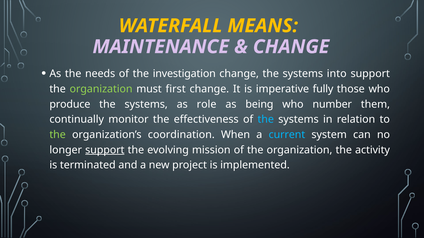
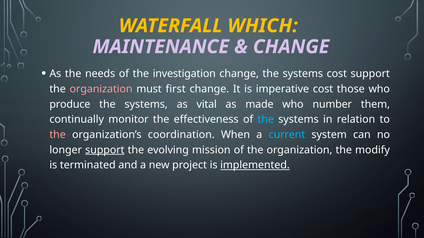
MEANS: MEANS -> WHICH
systems into: into -> cost
organization at (101, 89) colour: light green -> pink
imperative fully: fully -> cost
role: role -> vital
being: being -> made
the at (58, 135) colour: light green -> pink
activity: activity -> modify
implemented underline: none -> present
